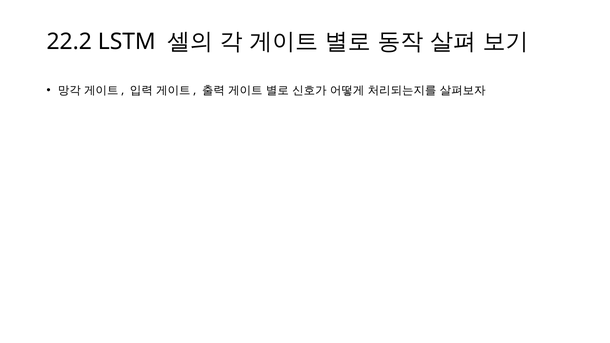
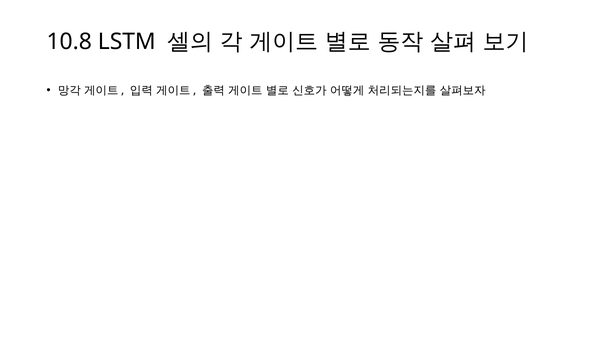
22.2: 22.2 -> 10.8
